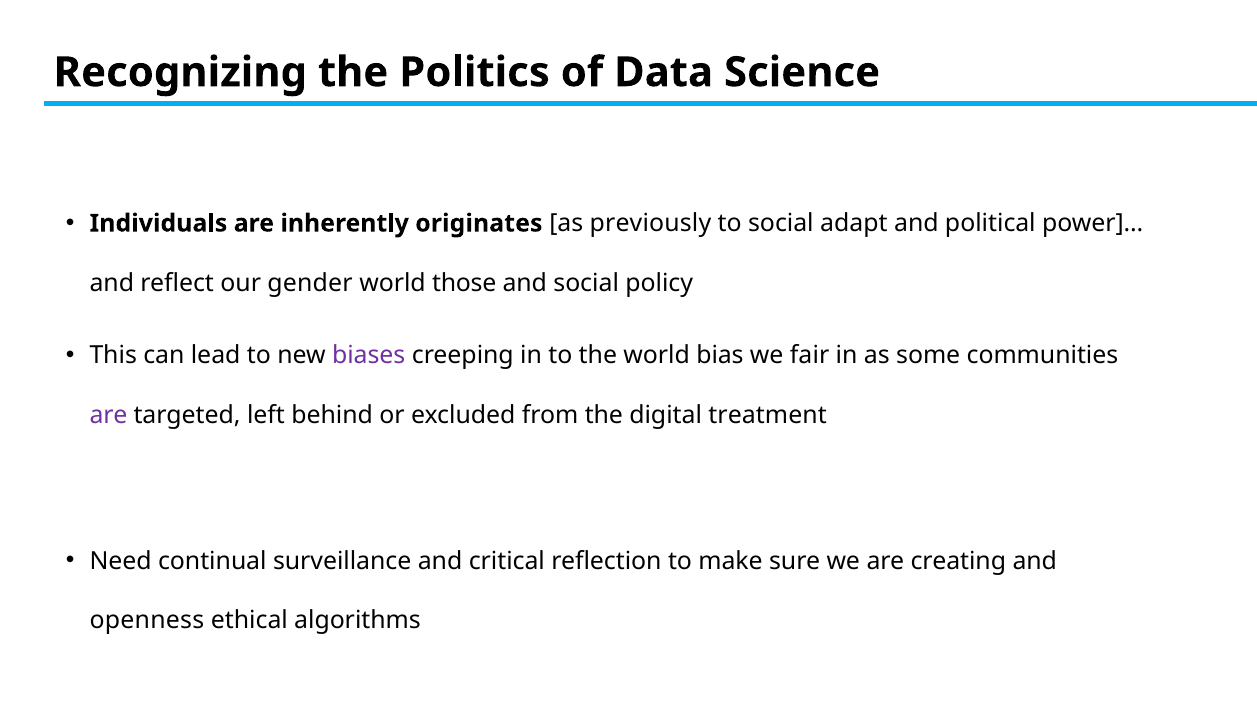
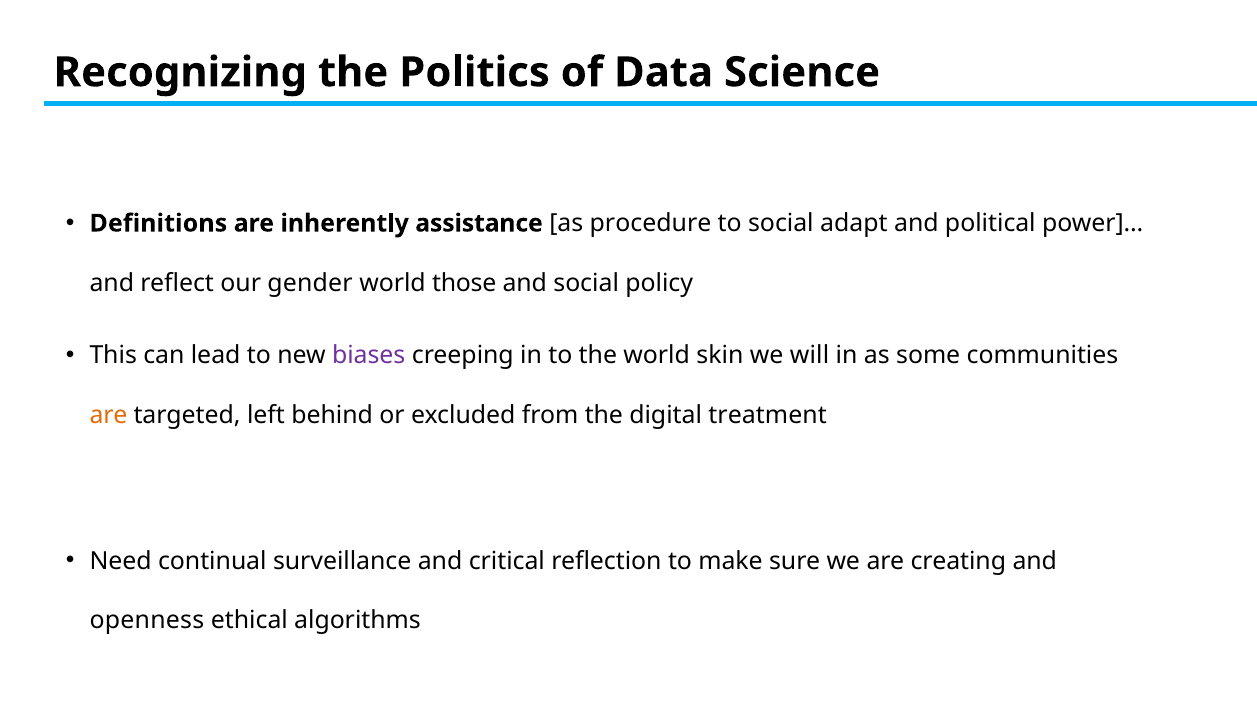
Individuals: Individuals -> Definitions
originates: originates -> assistance
previously: previously -> procedure
bias: bias -> skin
fair: fair -> will
are at (108, 415) colour: purple -> orange
